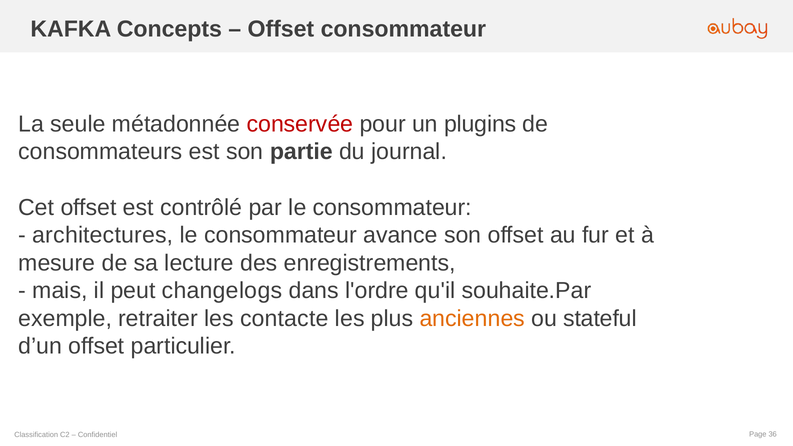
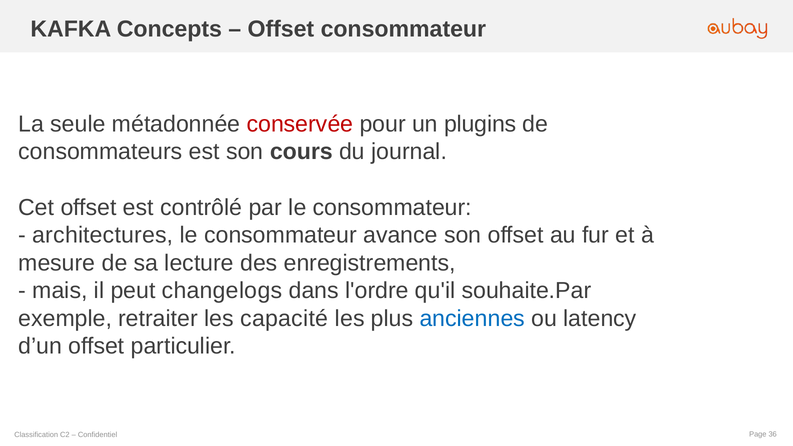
partie: partie -> cours
contacte: contacte -> capacité
anciennes colour: orange -> blue
stateful: stateful -> latency
